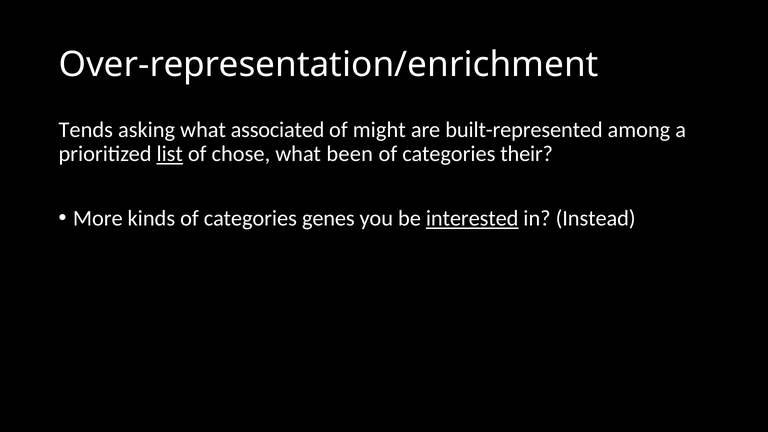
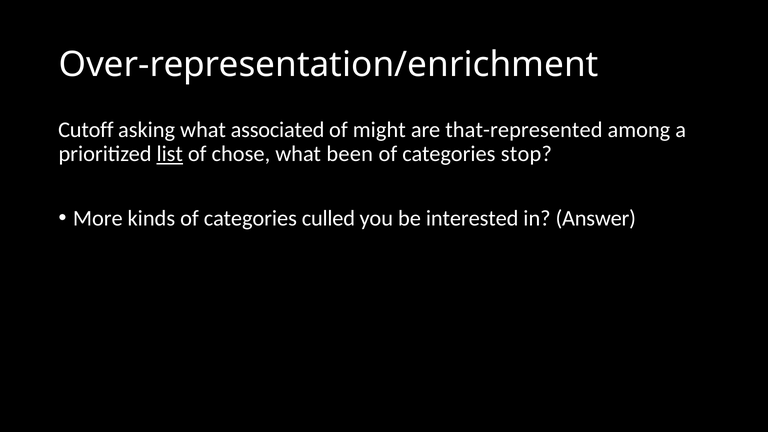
Tends: Tends -> Cutoff
built-represented: built-represented -> that-represented
their: their -> stop
genes: genes -> culled
interested underline: present -> none
Instead: Instead -> Answer
